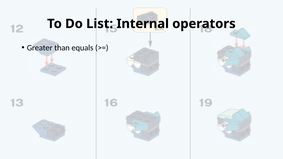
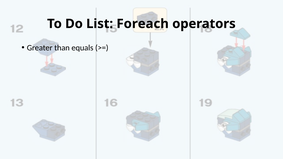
Internal: Internal -> Foreach
